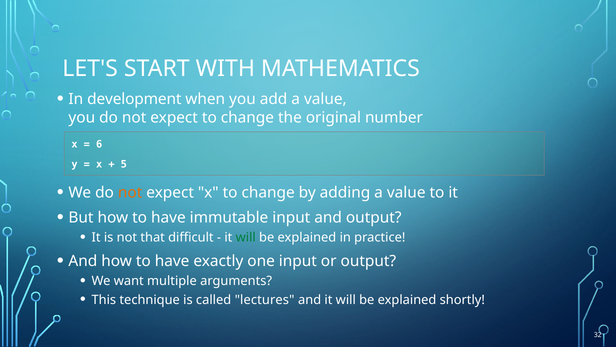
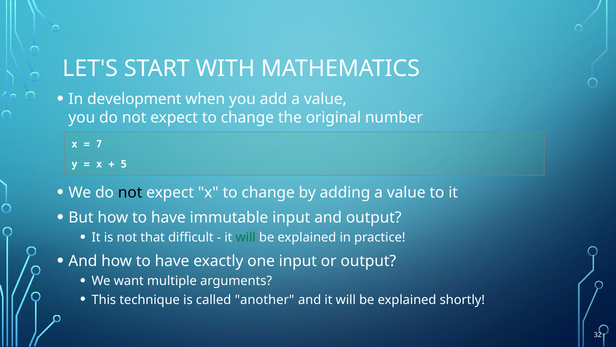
6: 6 -> 7
not at (130, 192) colour: orange -> black
lectures: lectures -> another
